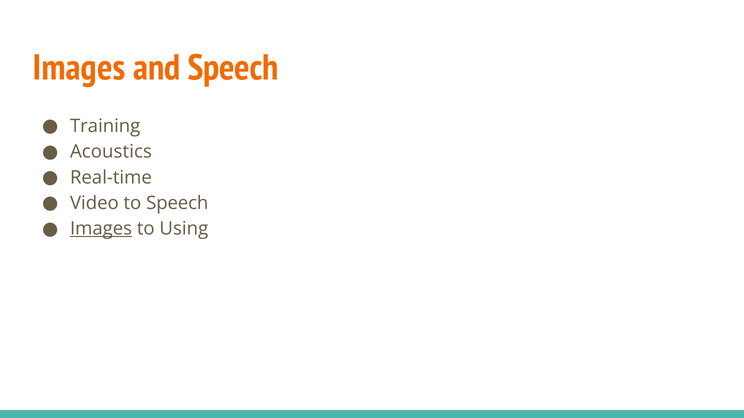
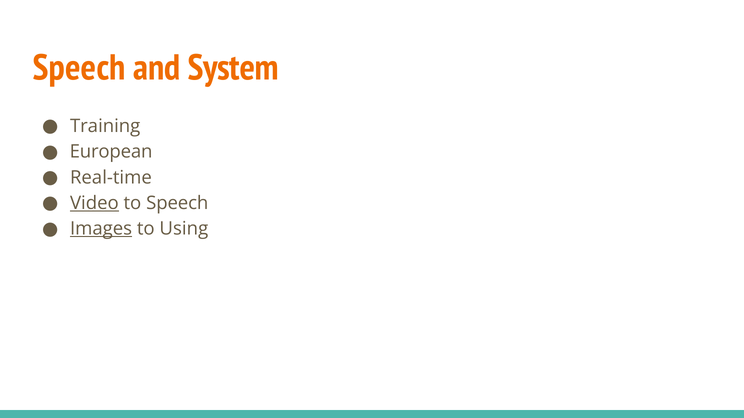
Images at (79, 68): Images -> Speech
and Speech: Speech -> System
Acoustics: Acoustics -> European
Video underline: none -> present
